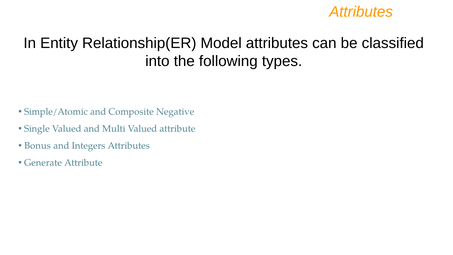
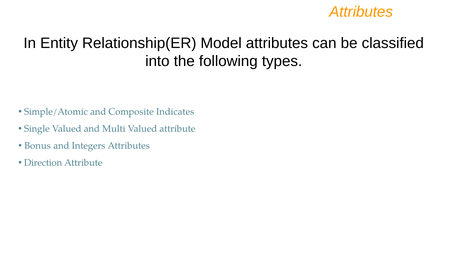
Negative: Negative -> Indicates
Generate: Generate -> Direction
